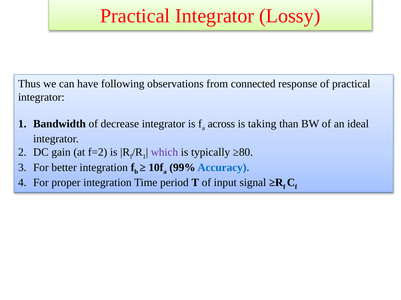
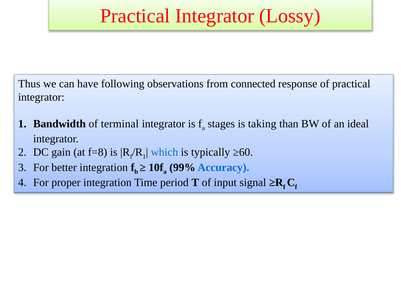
decrease: decrease -> terminal
across: across -> stages
f=2: f=2 -> f=8
which colour: purple -> blue
≥80: ≥80 -> ≥60
